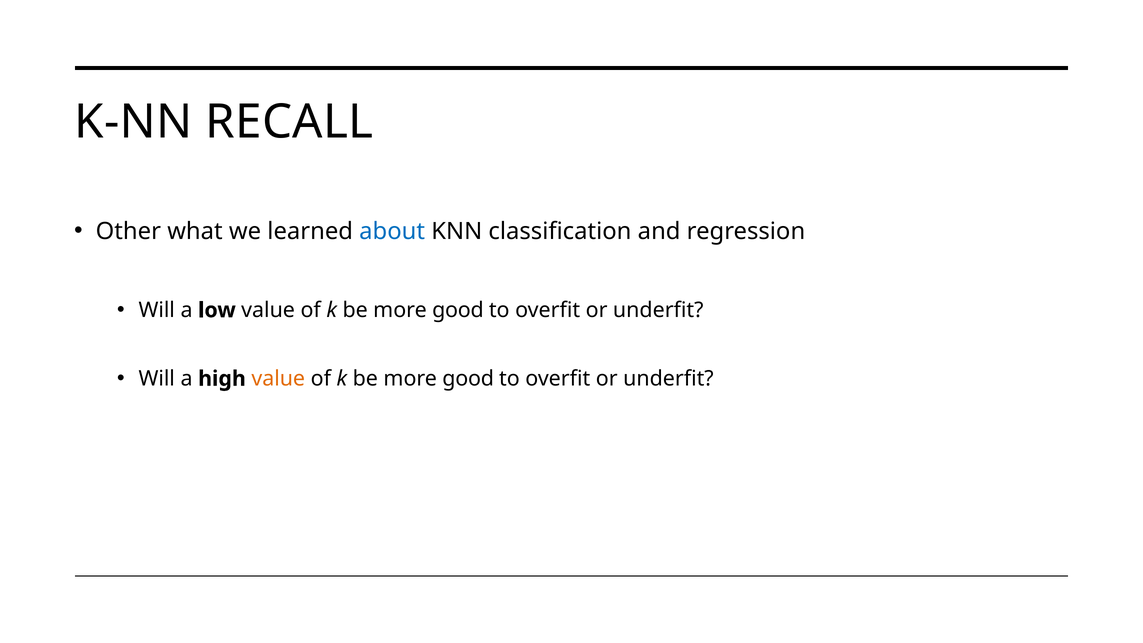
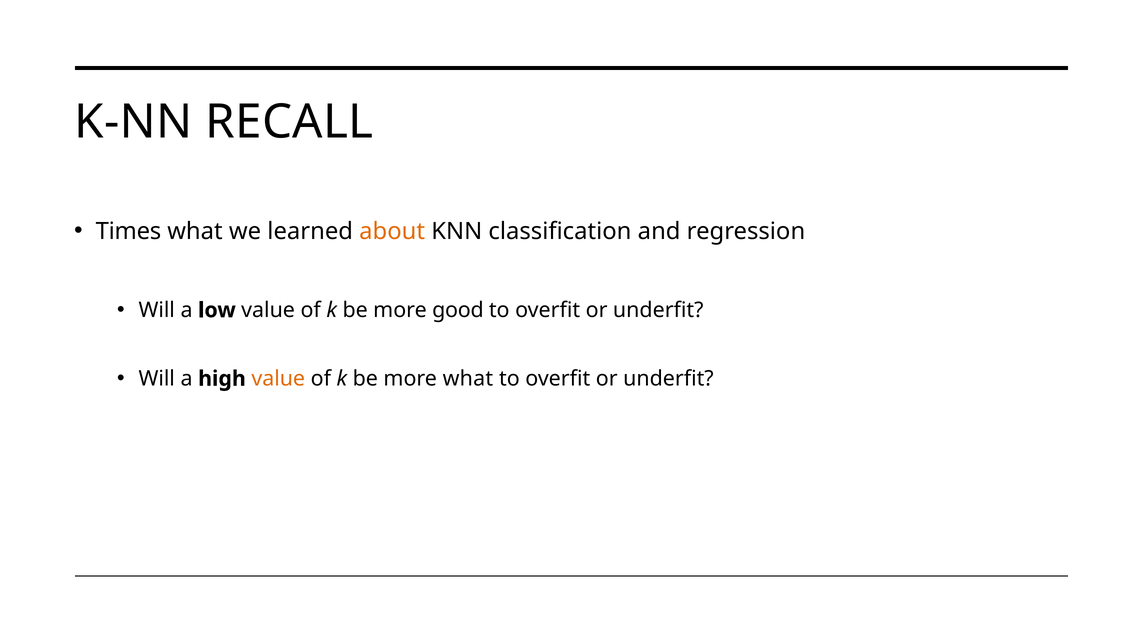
Other: Other -> Times
about colour: blue -> orange
good at (468, 379): good -> what
